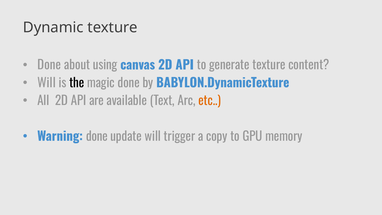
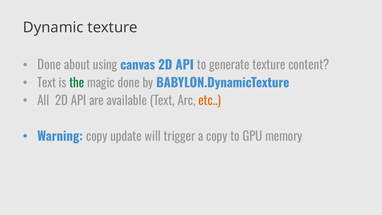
Will at (46, 83): Will -> Text
the colour: black -> green
Warning done: done -> copy
